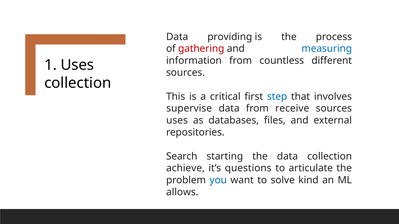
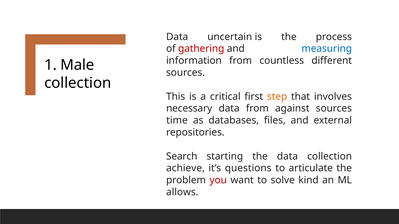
providing: providing -> uncertain
1 Uses: Uses -> Male
step colour: blue -> orange
supervise: supervise -> necessary
receive: receive -> against
uses at (177, 121): uses -> time
you colour: blue -> red
